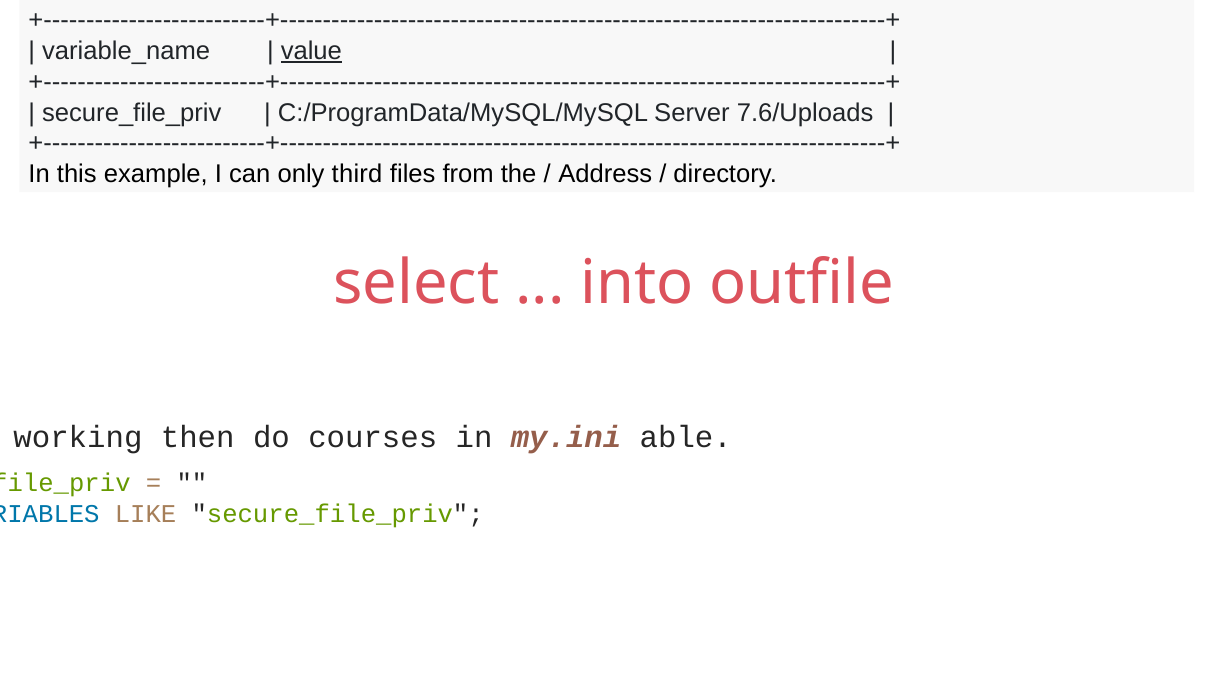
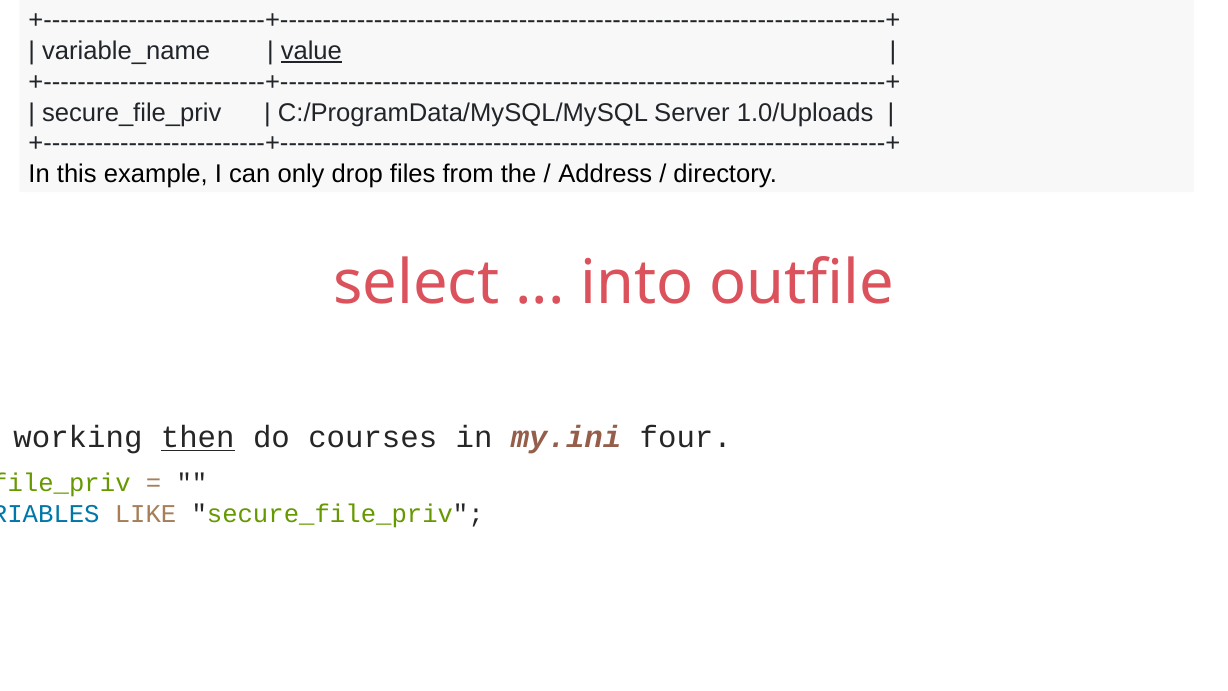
7.6/Uploads: 7.6/Uploads -> 1.0/Uploads
third: third -> drop
then underline: none -> present
able: able -> four
